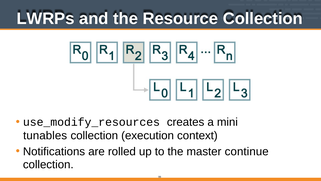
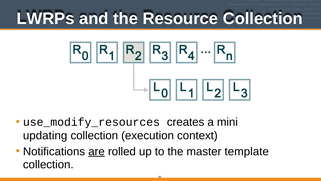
tunables: tunables -> updating
are underline: none -> present
continue: continue -> template
